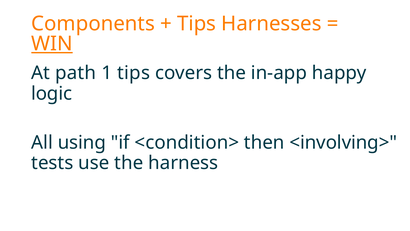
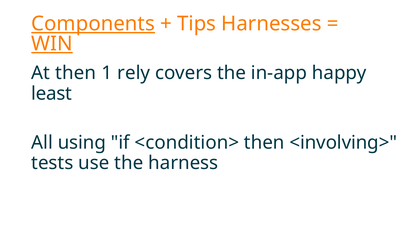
Components underline: none -> present
At path: path -> then
1 tips: tips -> rely
logic: logic -> least
